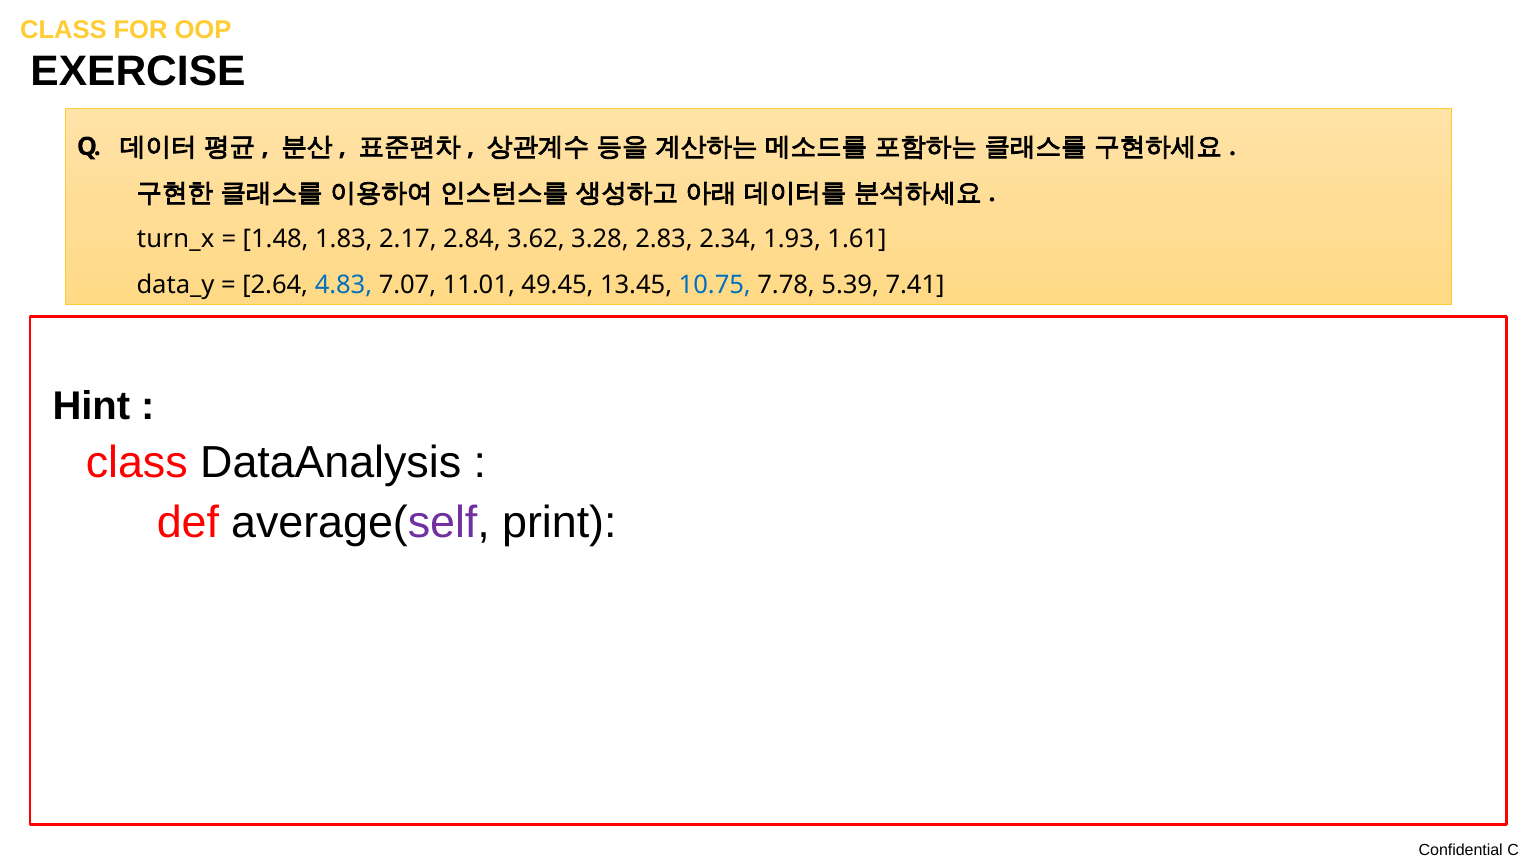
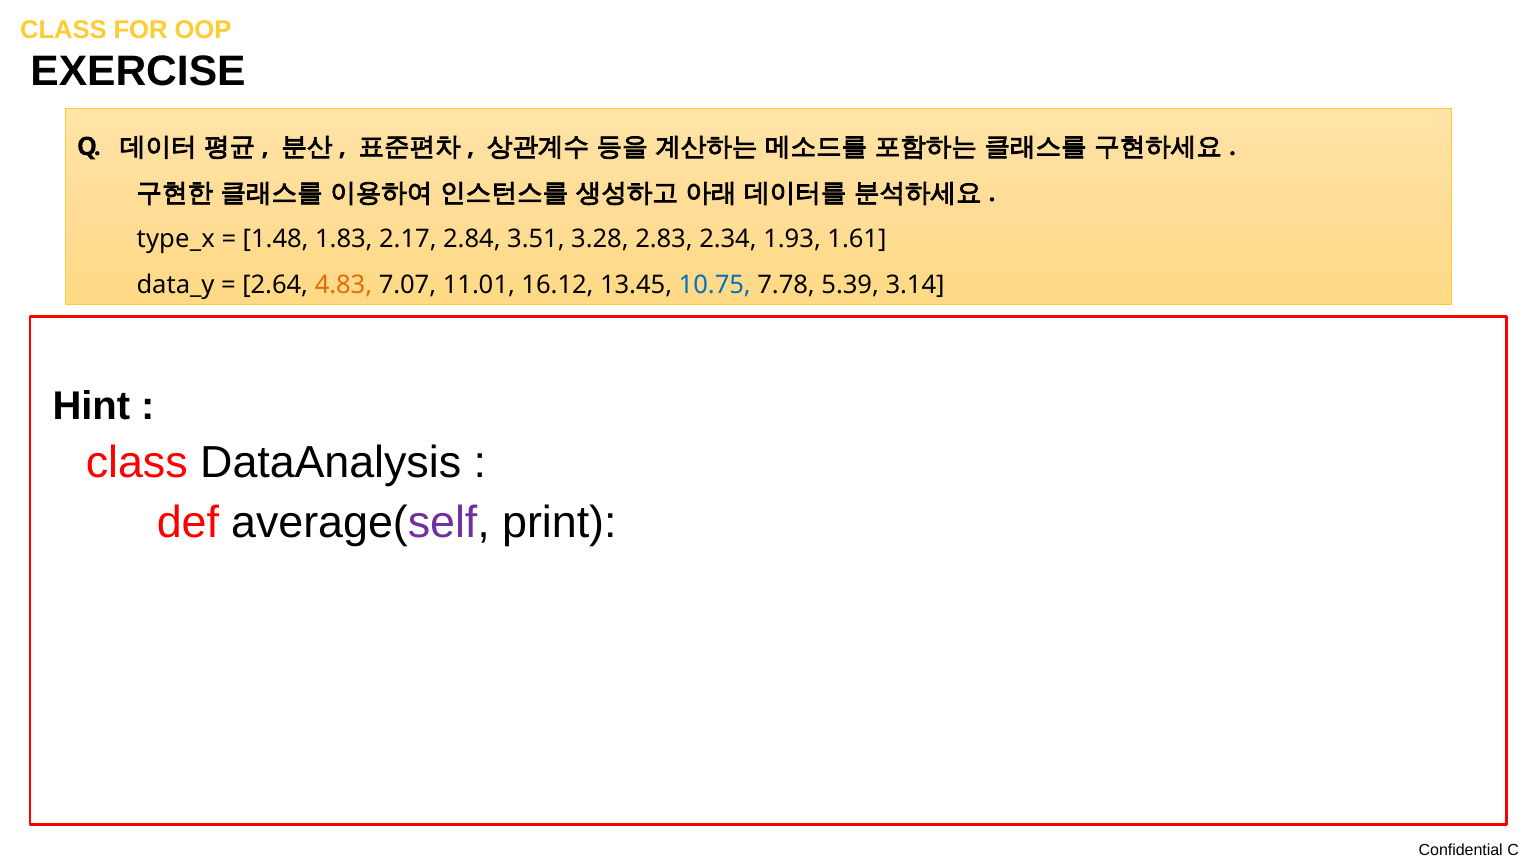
turn_x: turn_x -> type_x
3.62: 3.62 -> 3.51
4.83 colour: blue -> orange
49.45: 49.45 -> 16.12
7.41: 7.41 -> 3.14
